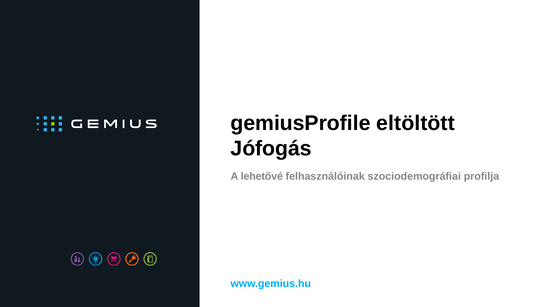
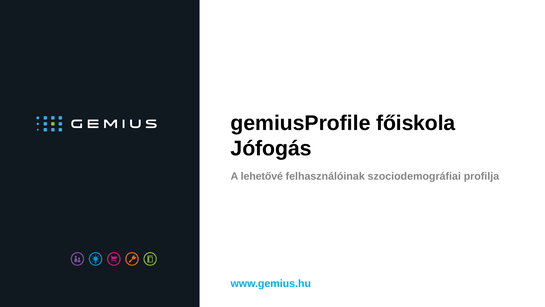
eltöltött: eltöltött -> főiskola
